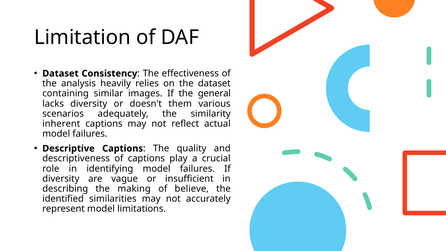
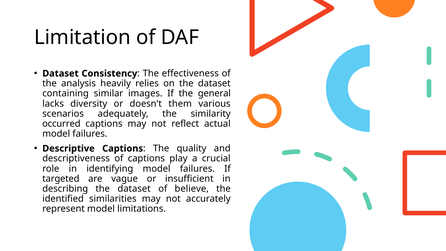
inherent: inherent -> occurred
diversity at (61, 179): diversity -> targeted
describing the making: making -> dataset
